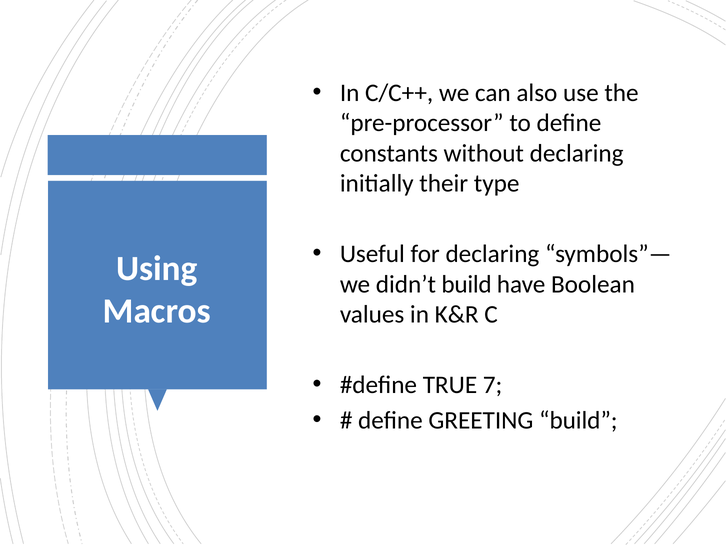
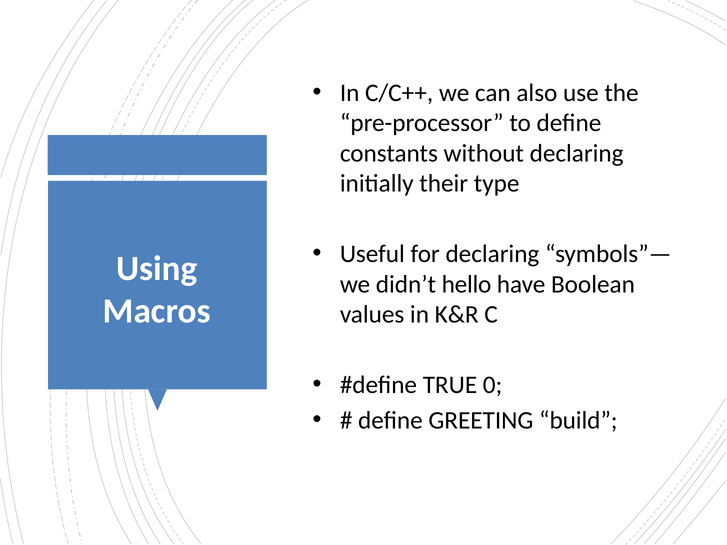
didn’t build: build -> hello
7: 7 -> 0
